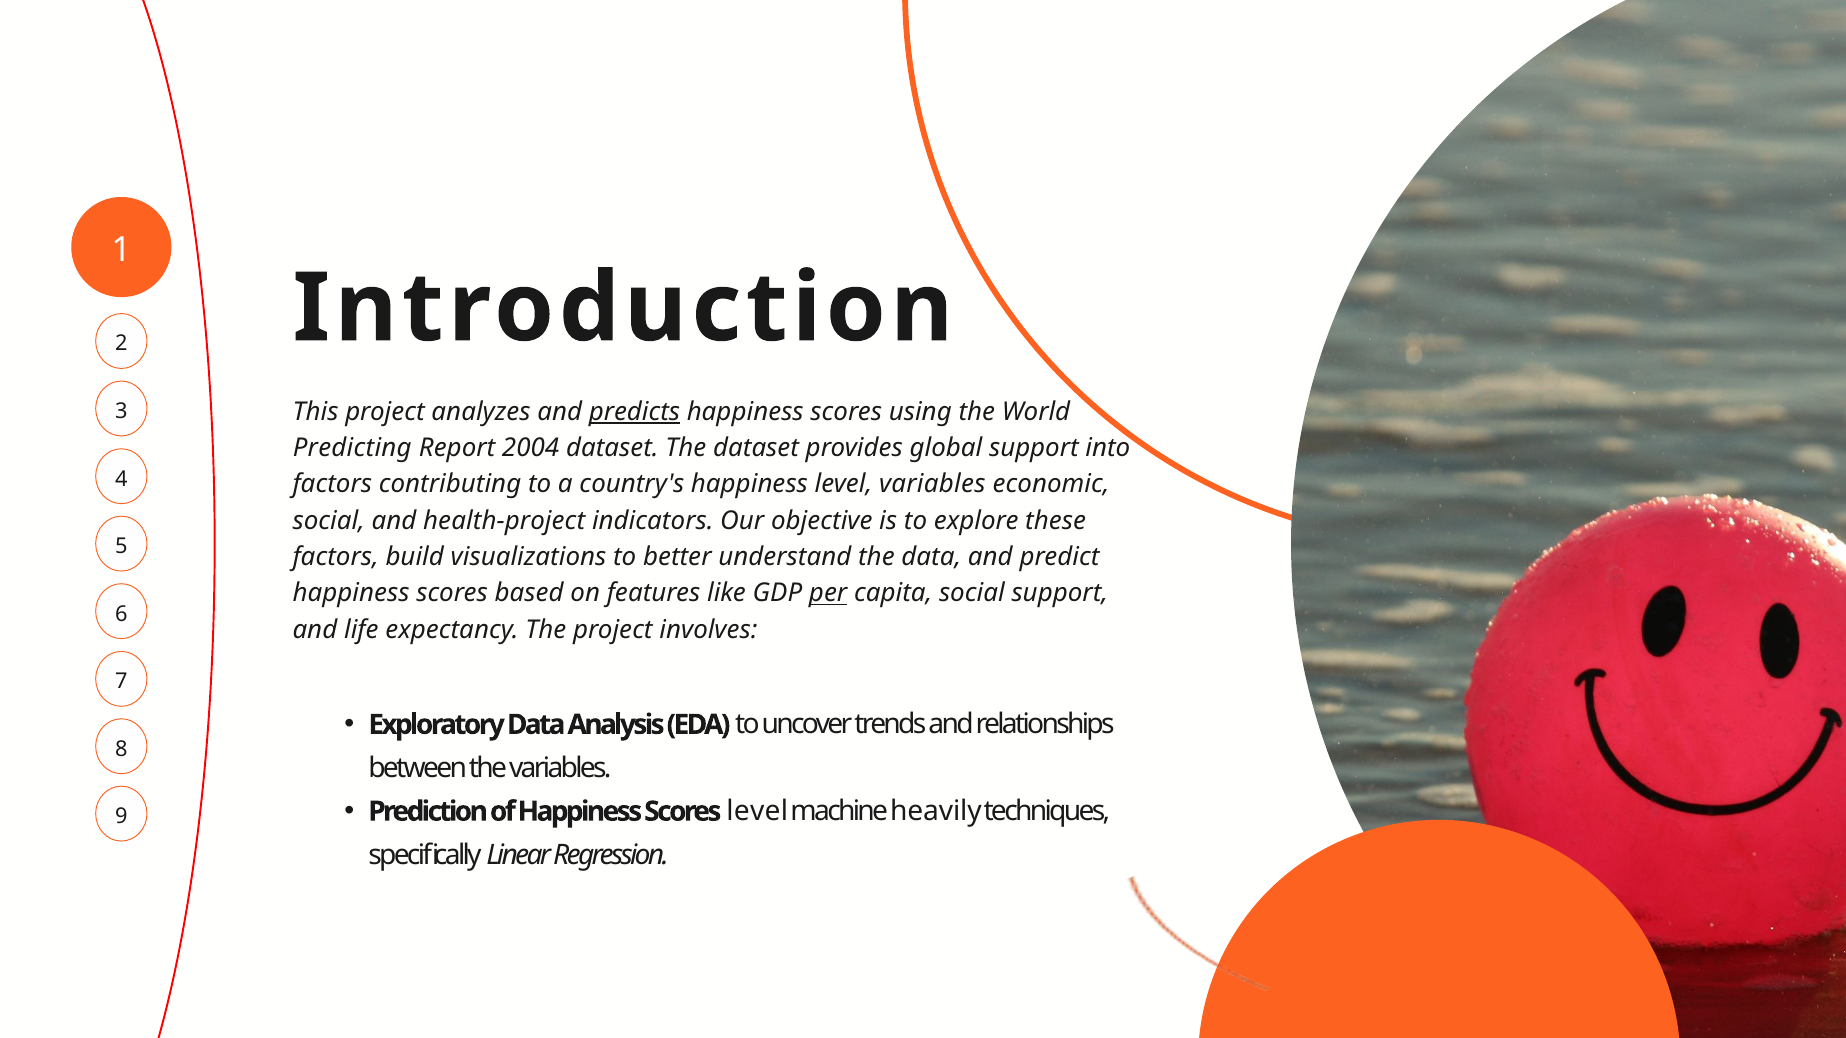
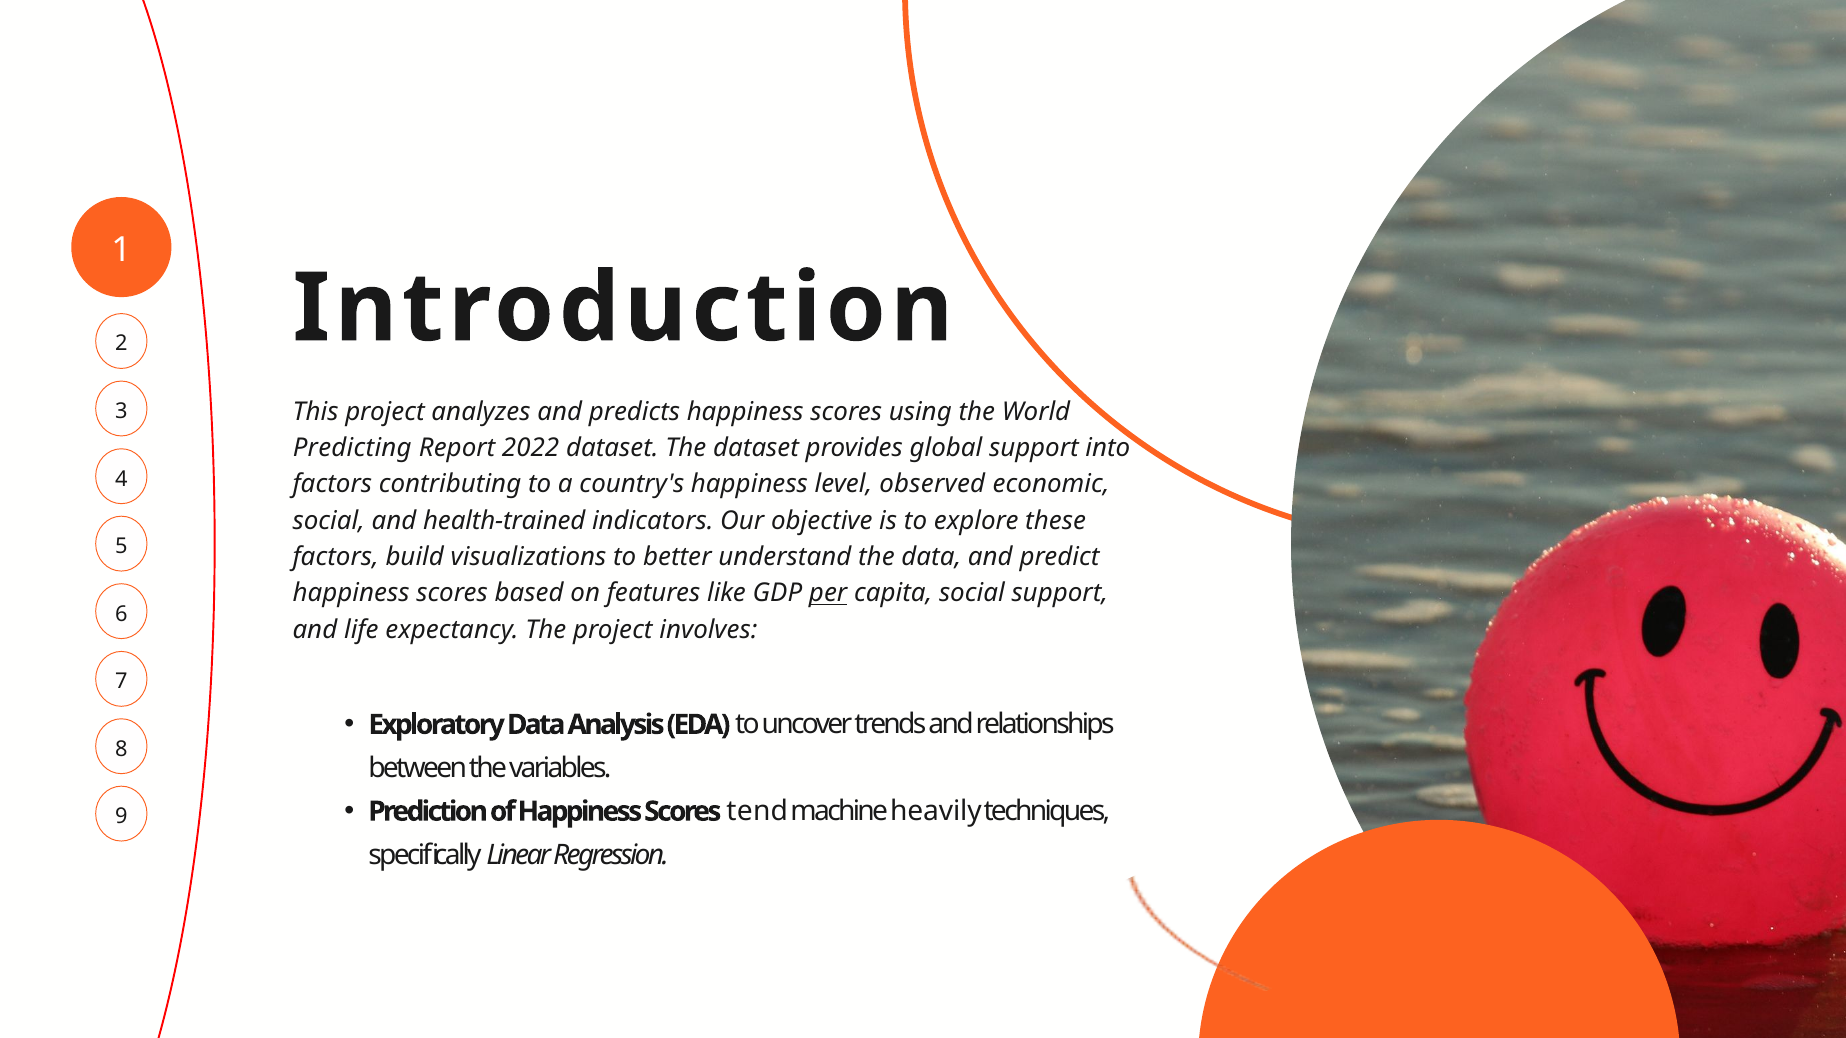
predicts underline: present -> none
2004: 2004 -> 2022
level variables: variables -> observed
health-project: health-project -> health-trained
Scores level: level -> tend
